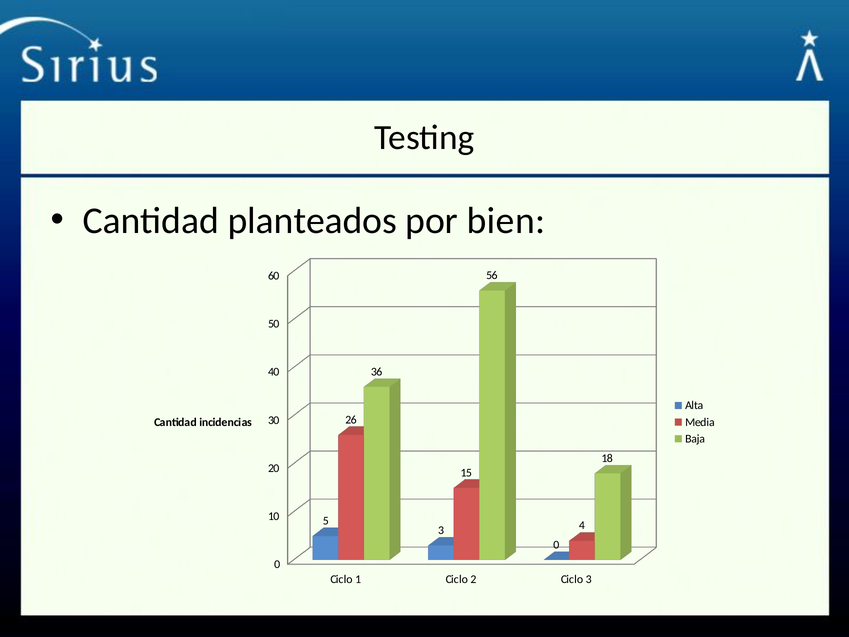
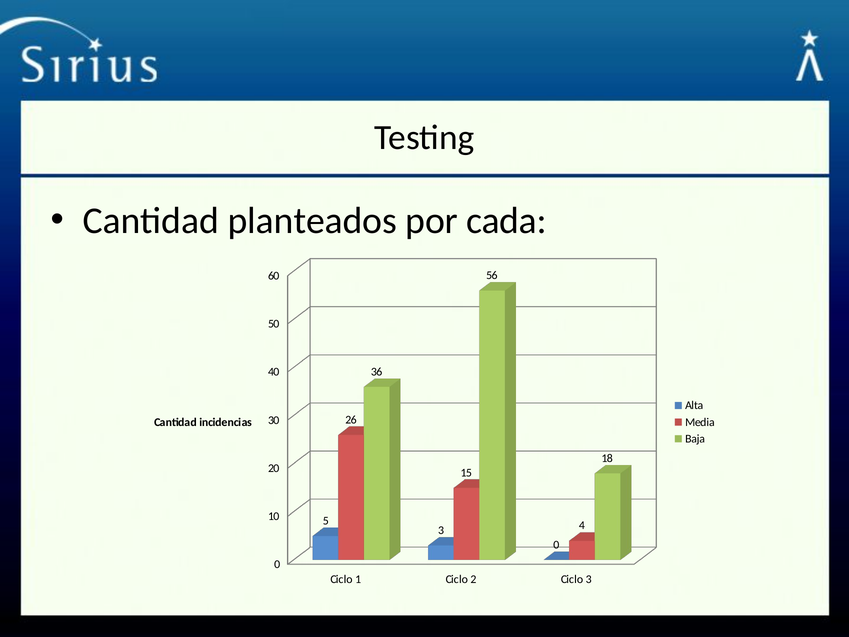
bien: bien -> cada
